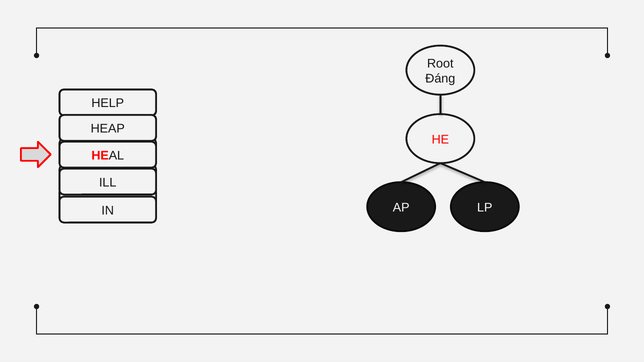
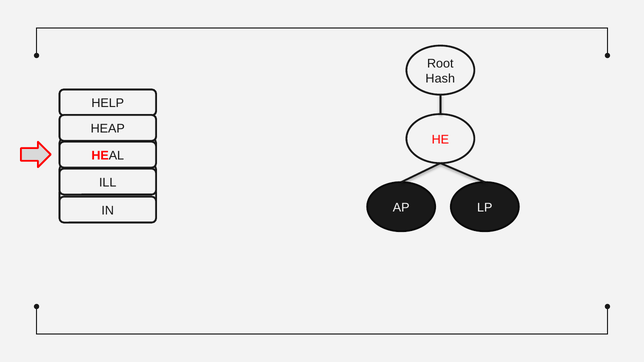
Đáng: Đáng -> Hash
